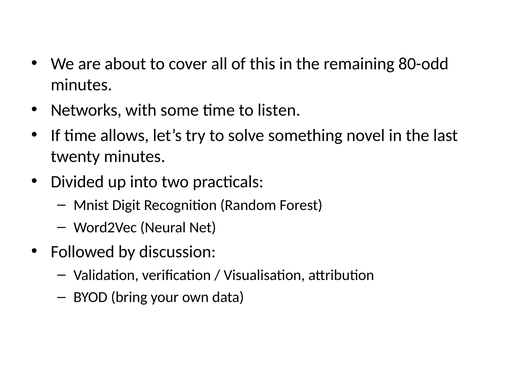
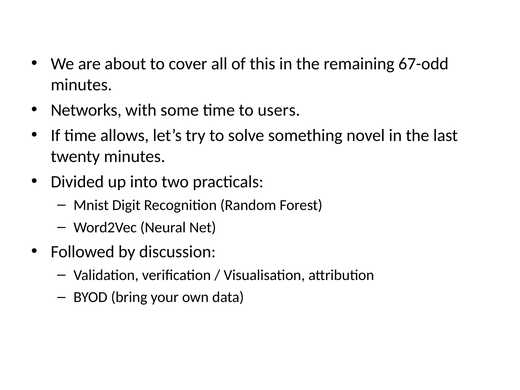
80-odd: 80-odd -> 67-odd
listen: listen -> users
